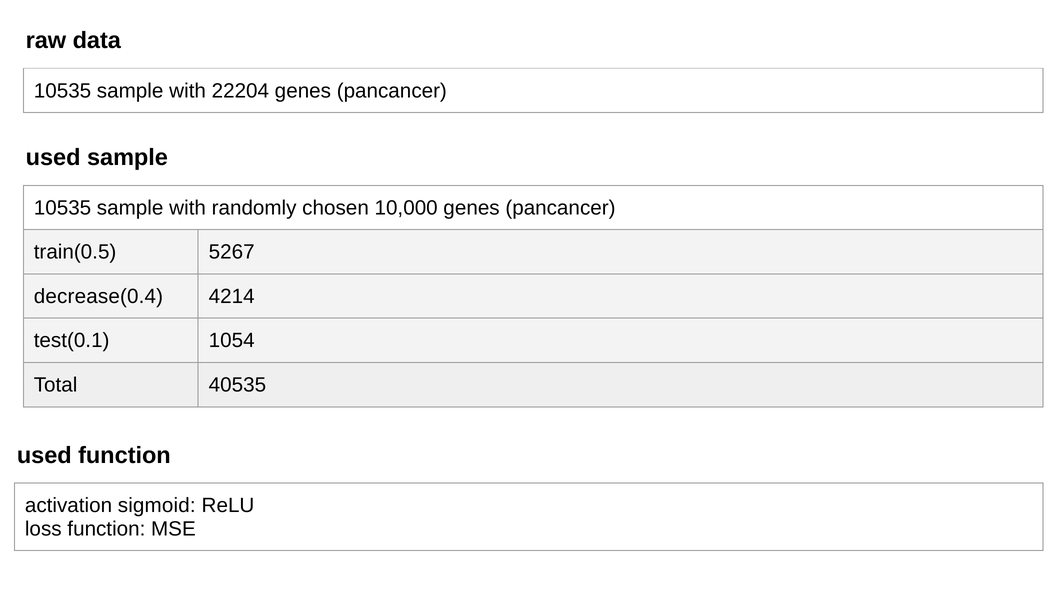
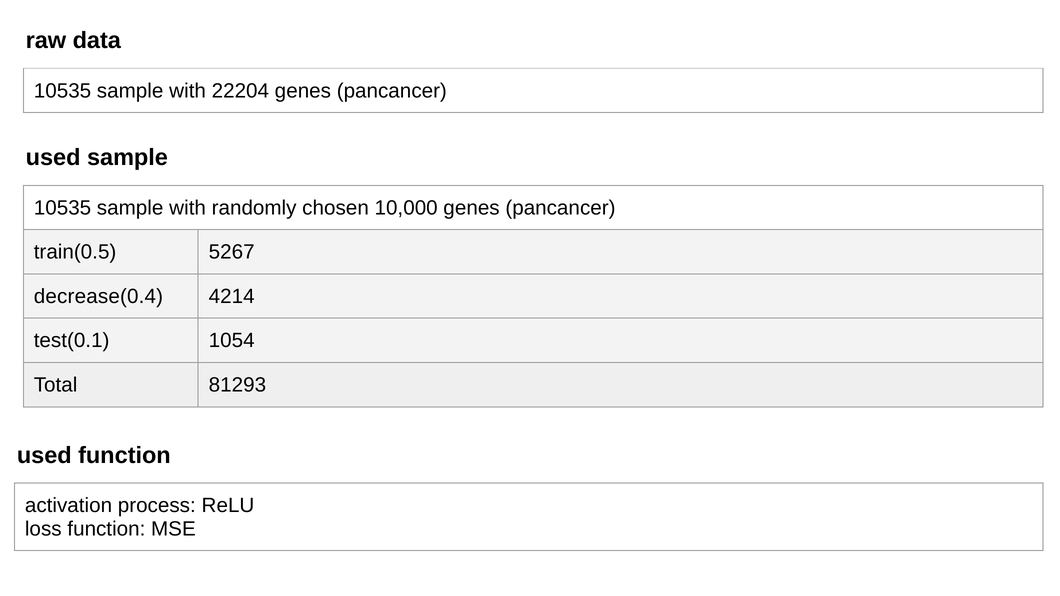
40535: 40535 -> 81293
sigmoid: sigmoid -> process
